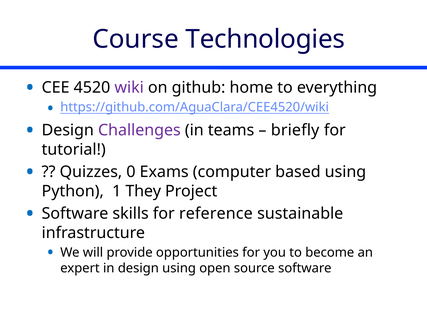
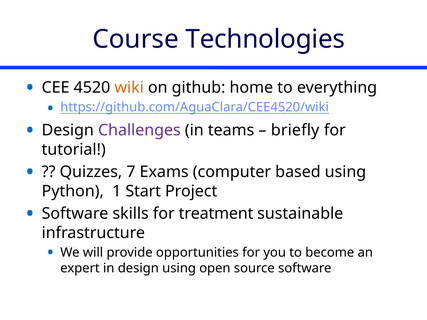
wiki colour: purple -> orange
0: 0 -> 7
They: They -> Start
reference: reference -> treatment
